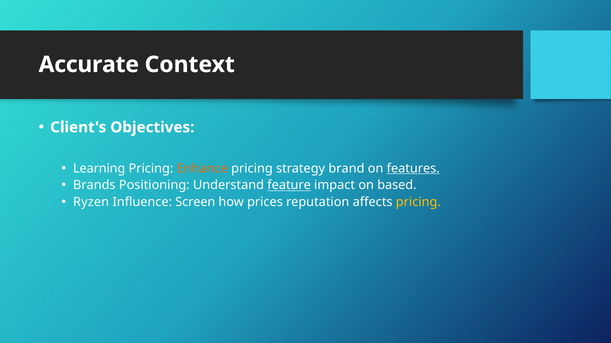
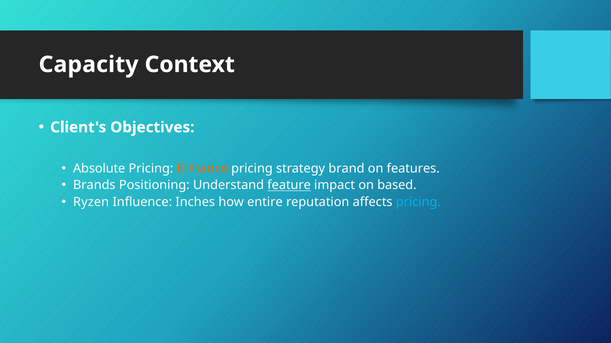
Accurate: Accurate -> Capacity
Learning: Learning -> Absolute
features underline: present -> none
Screen: Screen -> Inches
prices: prices -> entire
pricing at (418, 203) colour: yellow -> light blue
